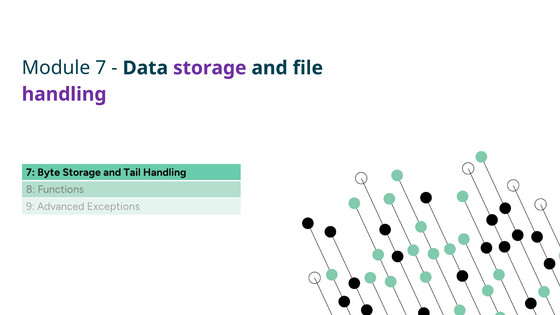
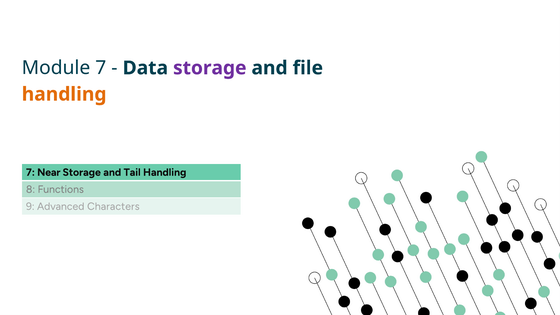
handling at (64, 94) colour: purple -> orange
Byte: Byte -> Near
Exceptions: Exceptions -> Characters
